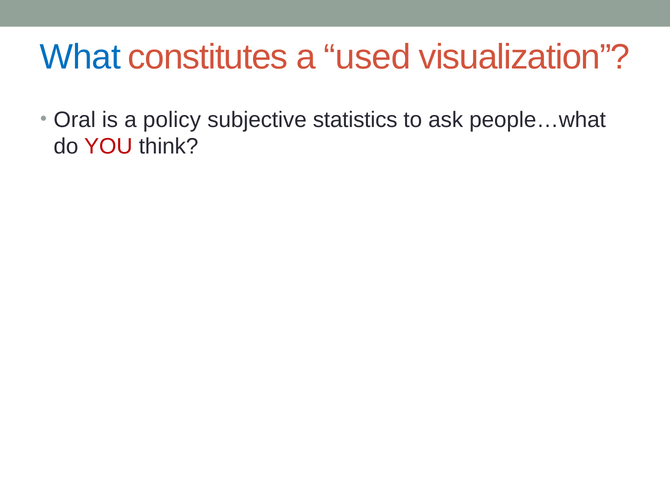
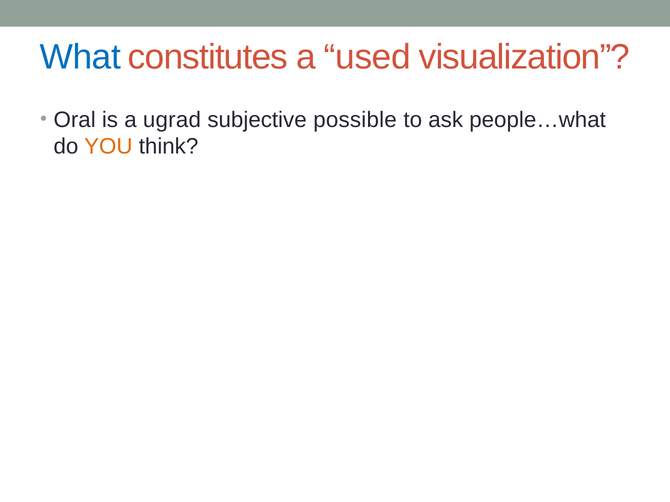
policy: policy -> ugrad
statistics: statistics -> possible
YOU colour: red -> orange
